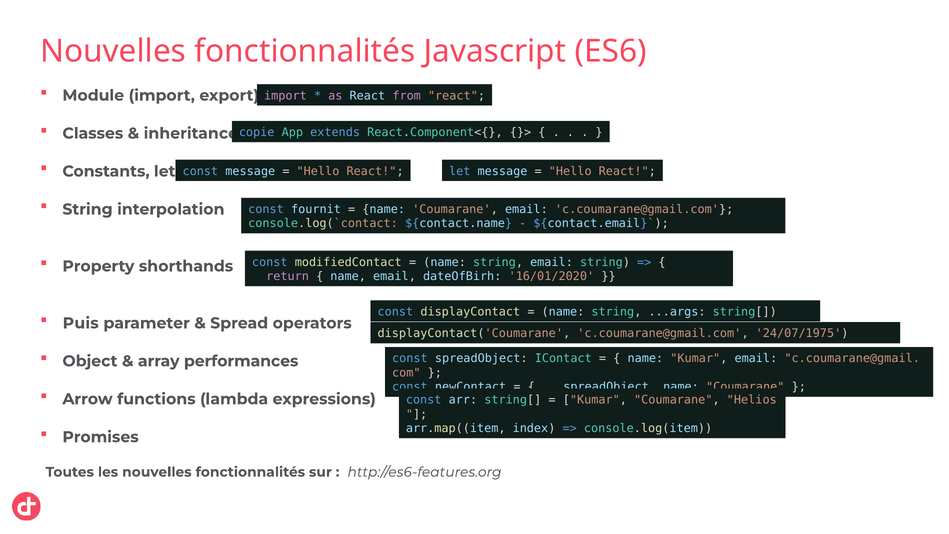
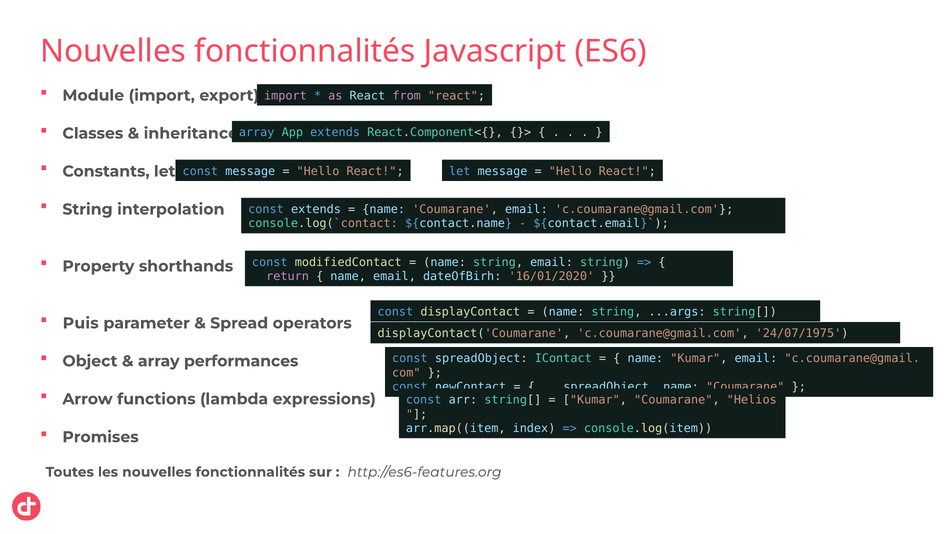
copie at (257, 132): copie -> array
const fournit: fournit -> extends
